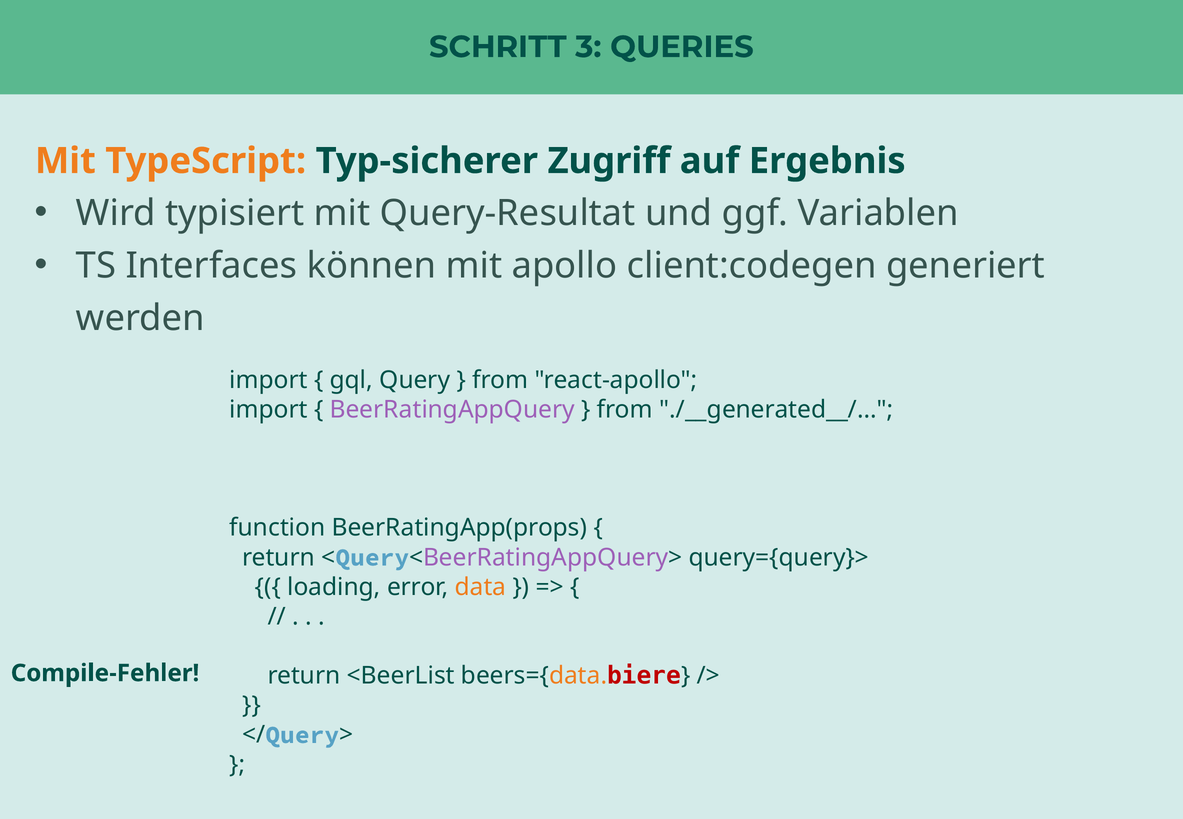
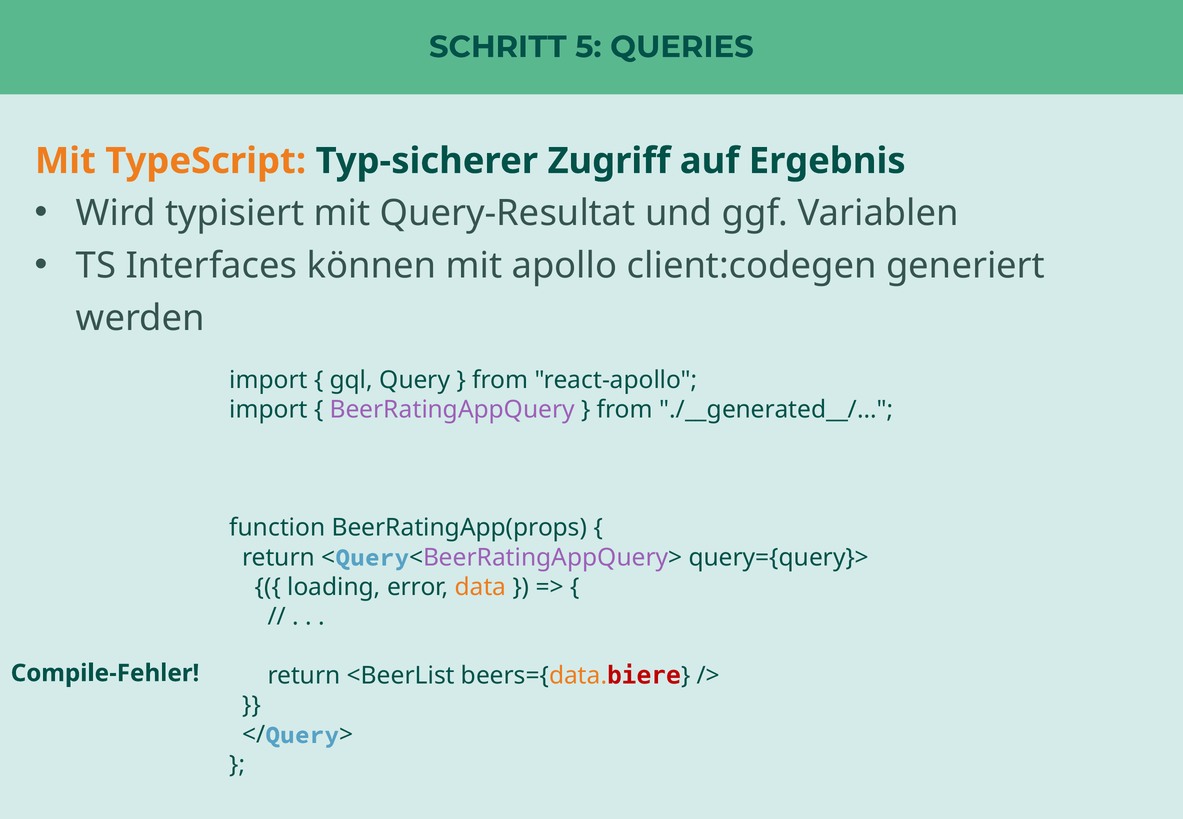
3: 3 -> 5
